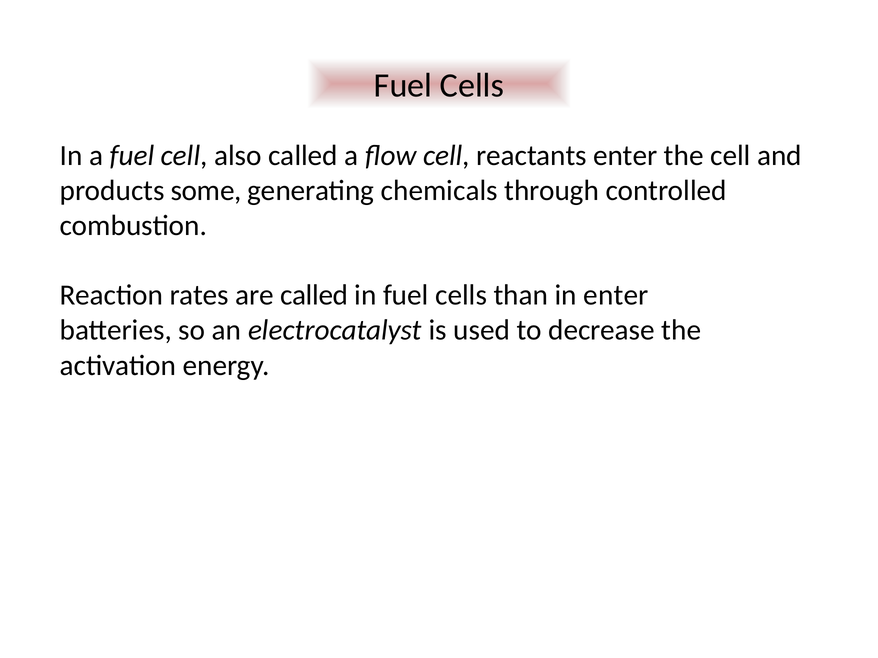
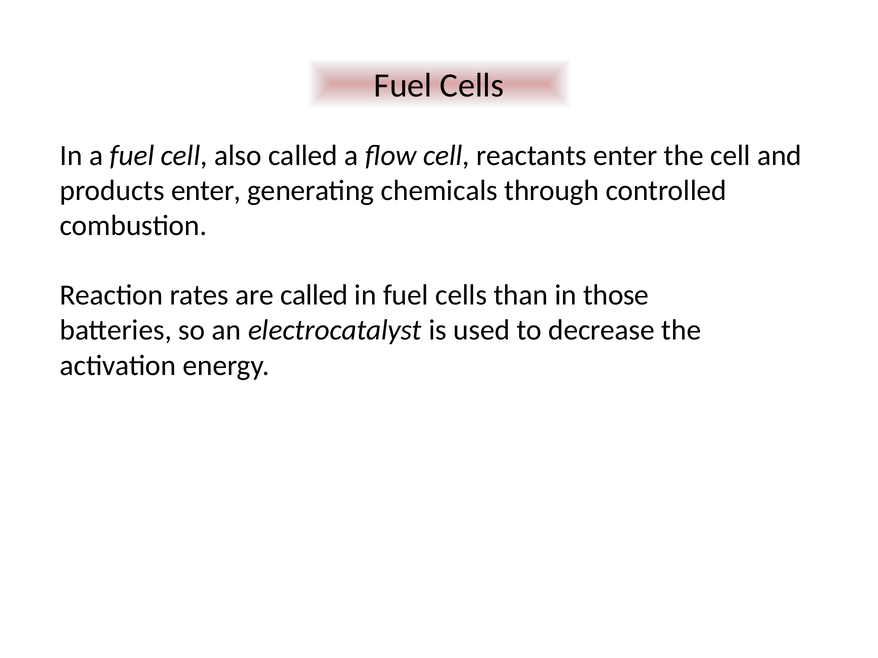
products some: some -> enter
in enter: enter -> those
